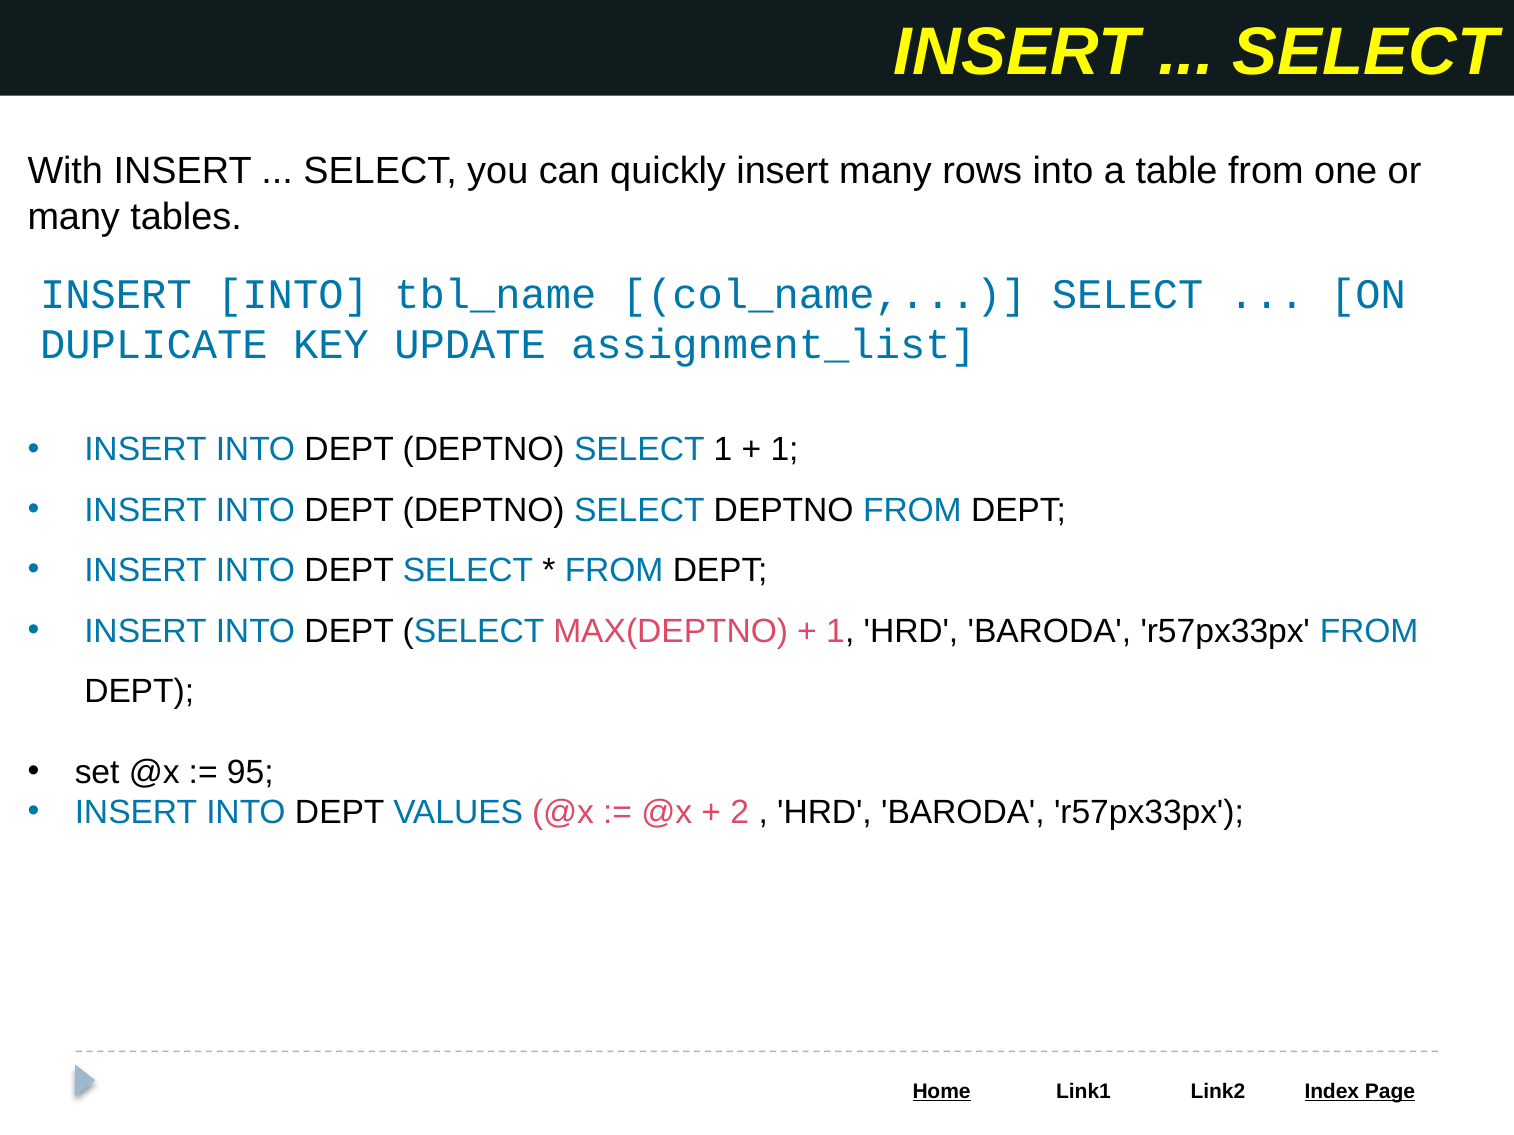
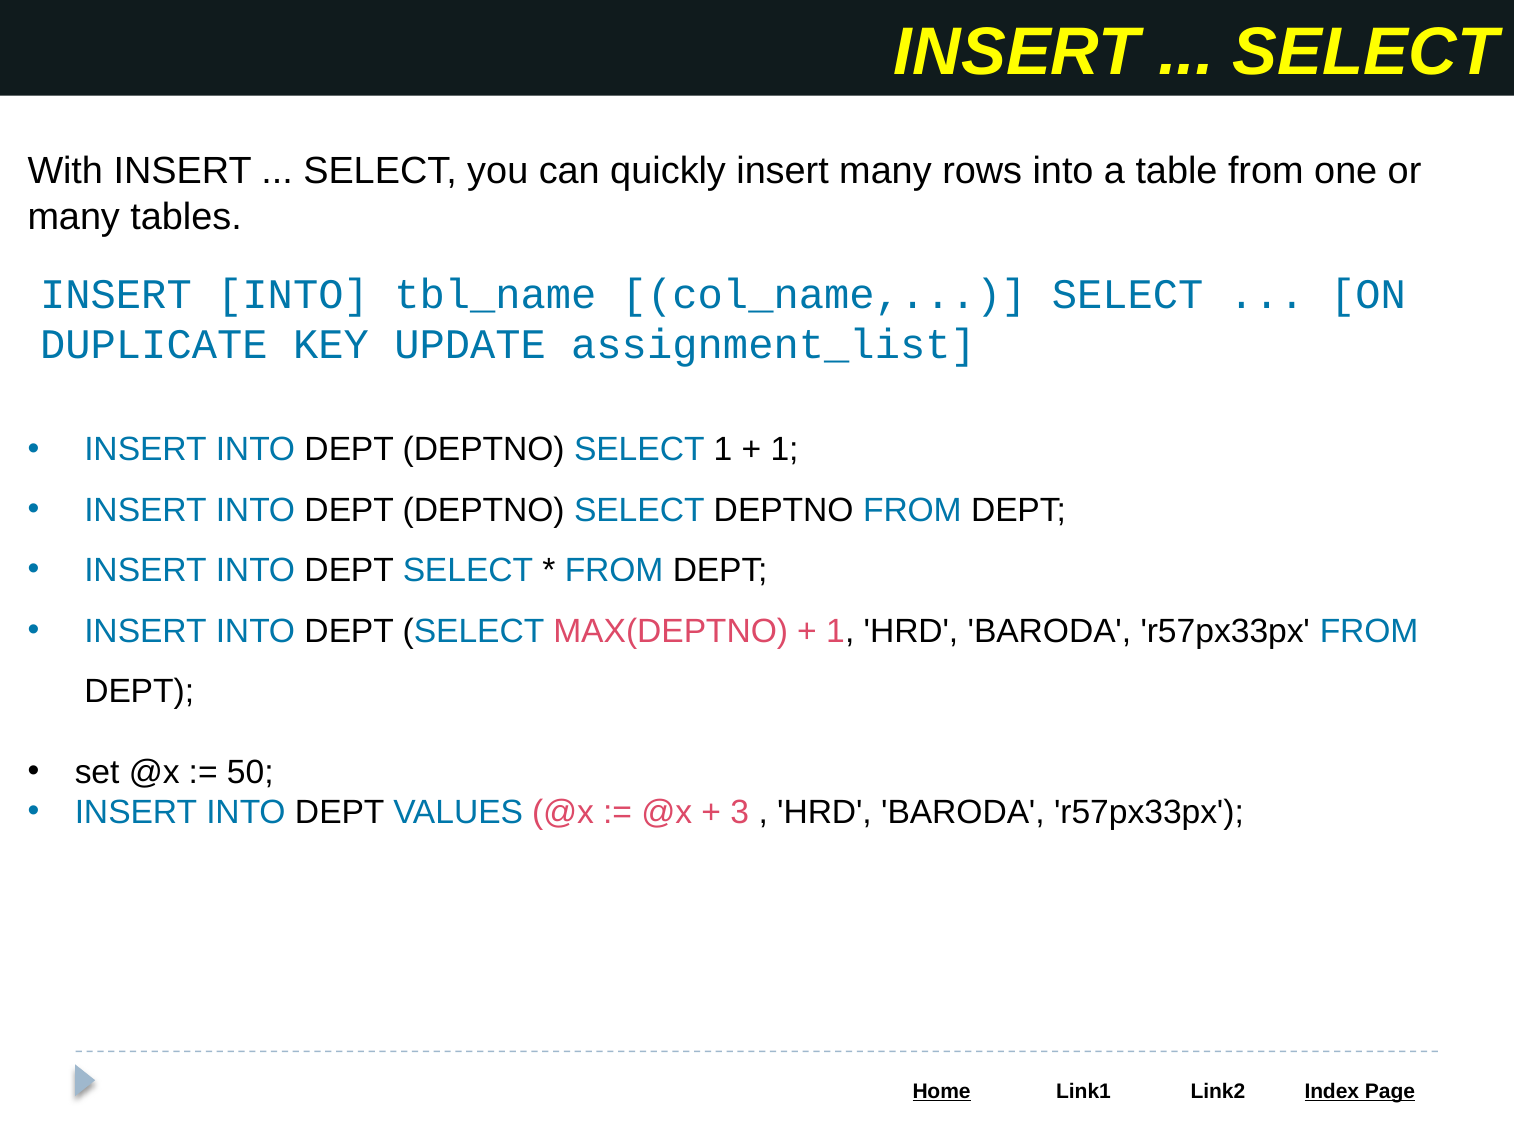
95: 95 -> 50
2: 2 -> 3
